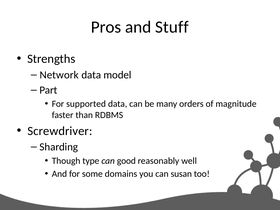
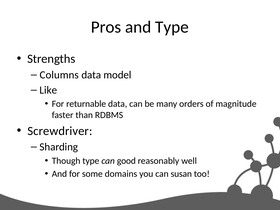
and Stuff: Stuff -> Type
Network: Network -> Columns
Part: Part -> Like
supported: supported -> returnable
